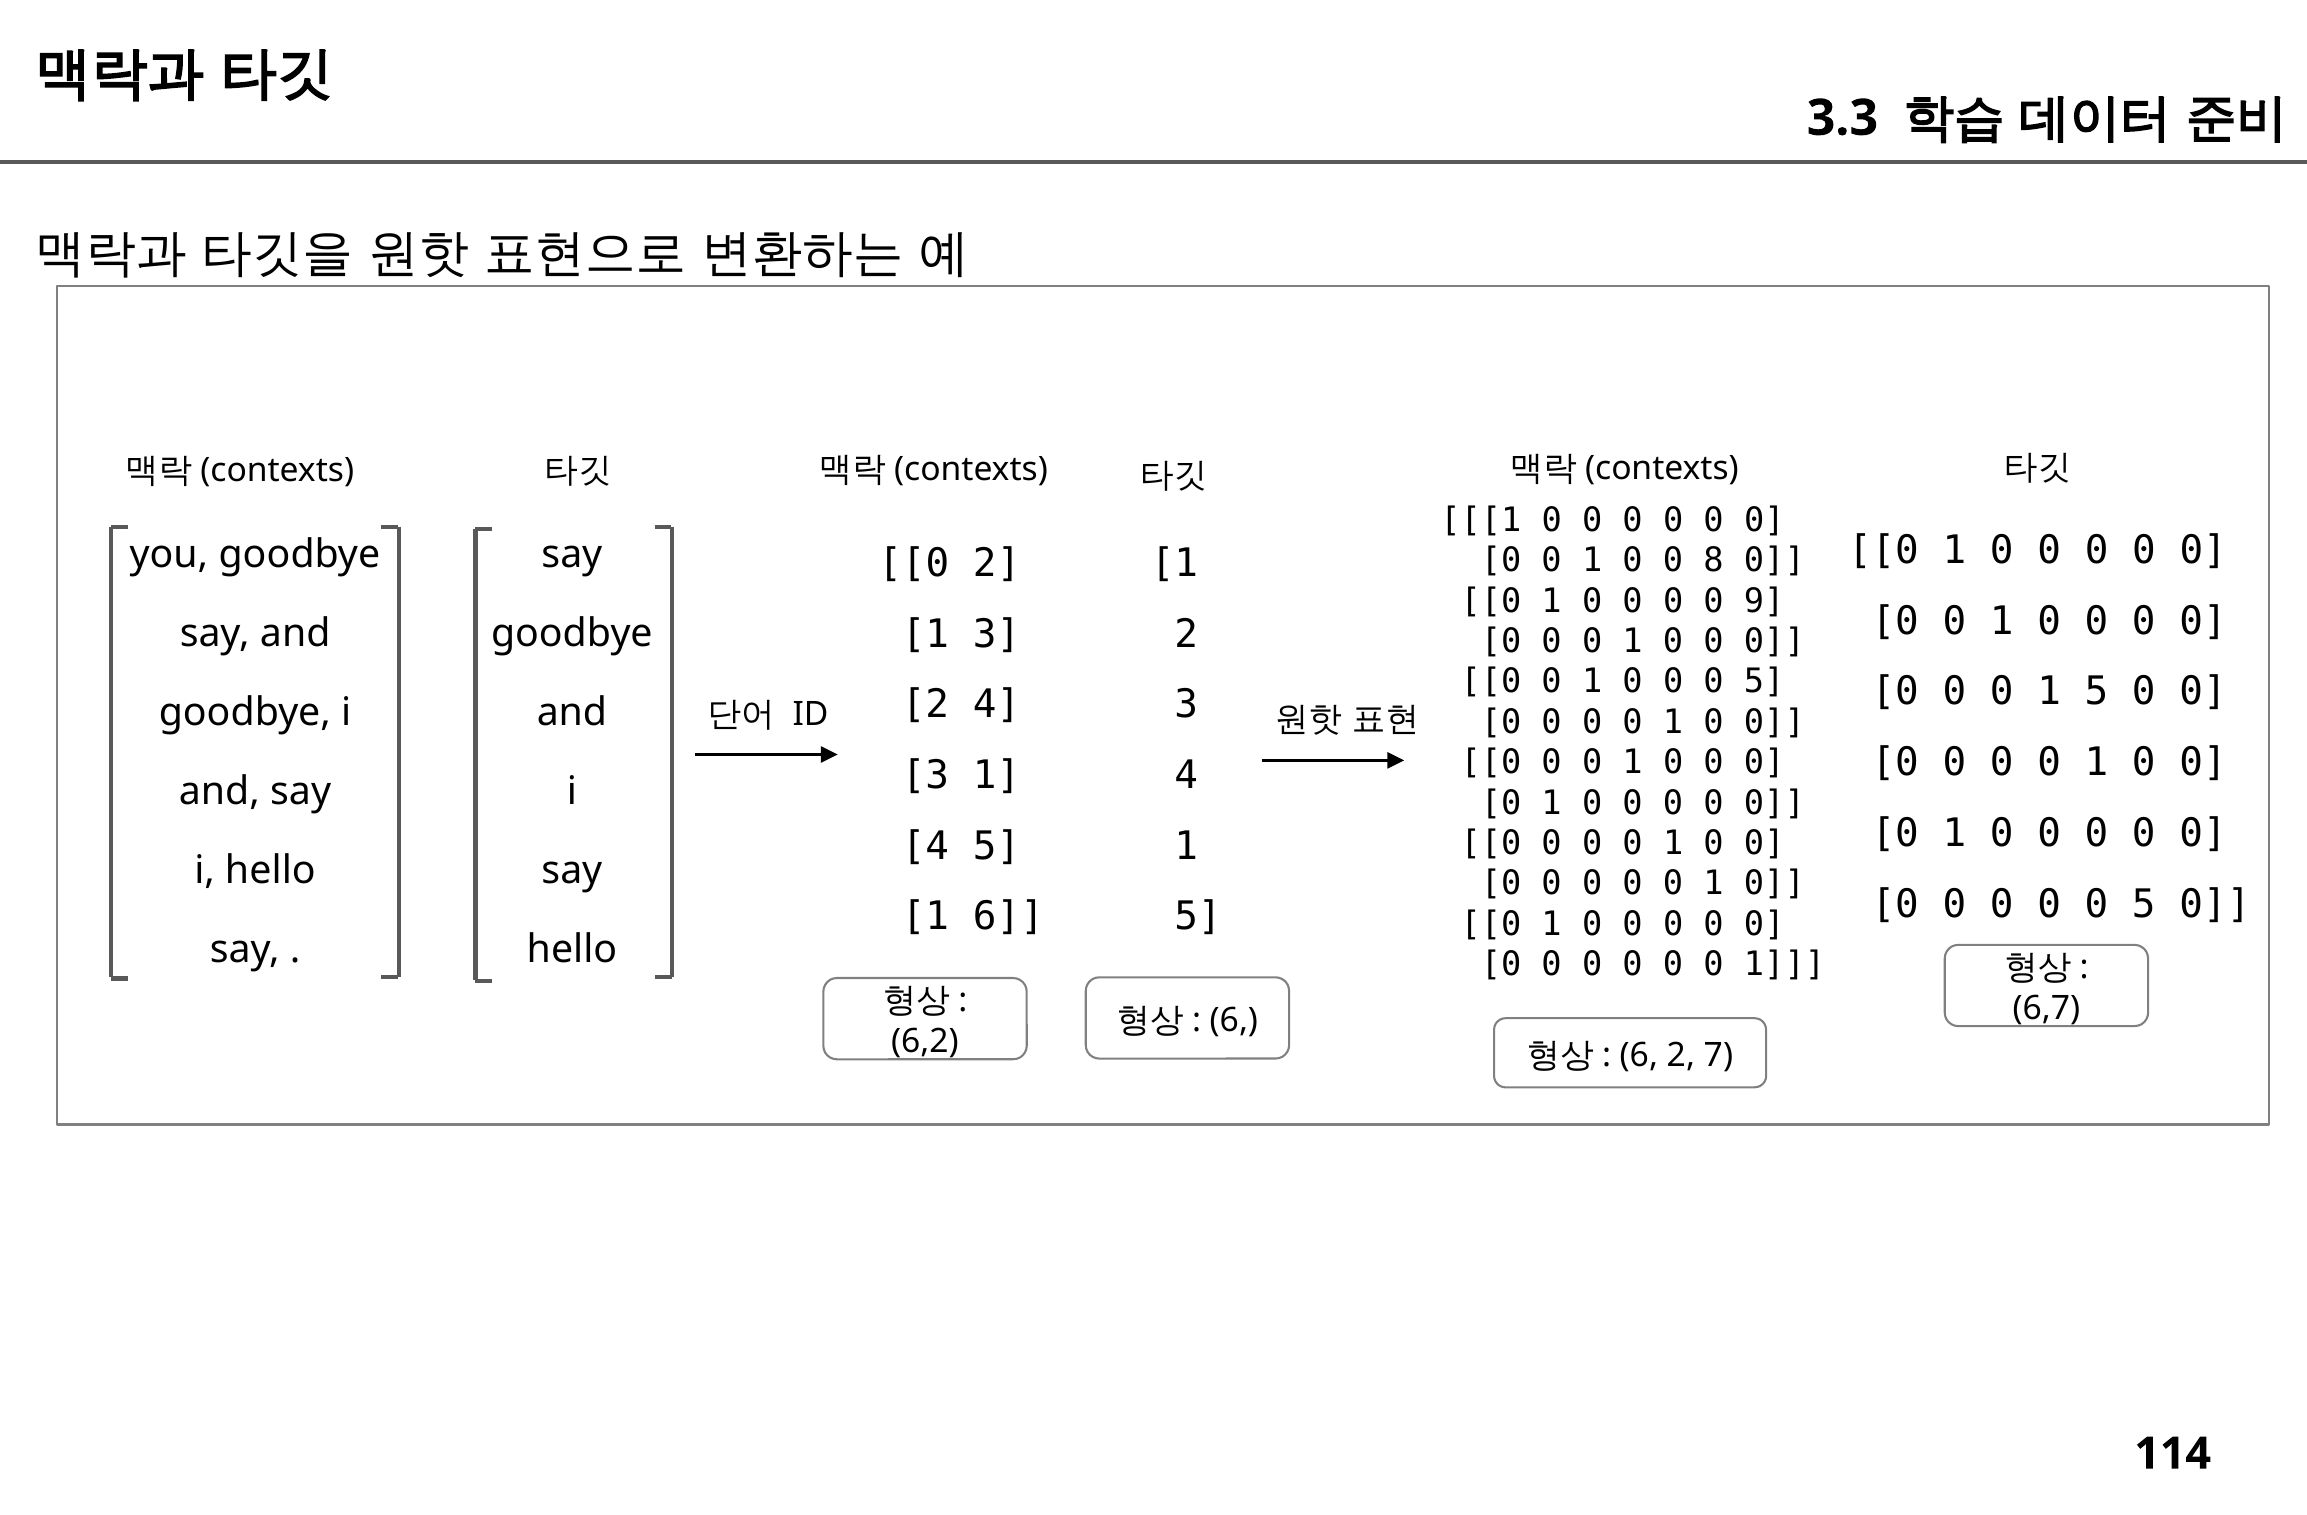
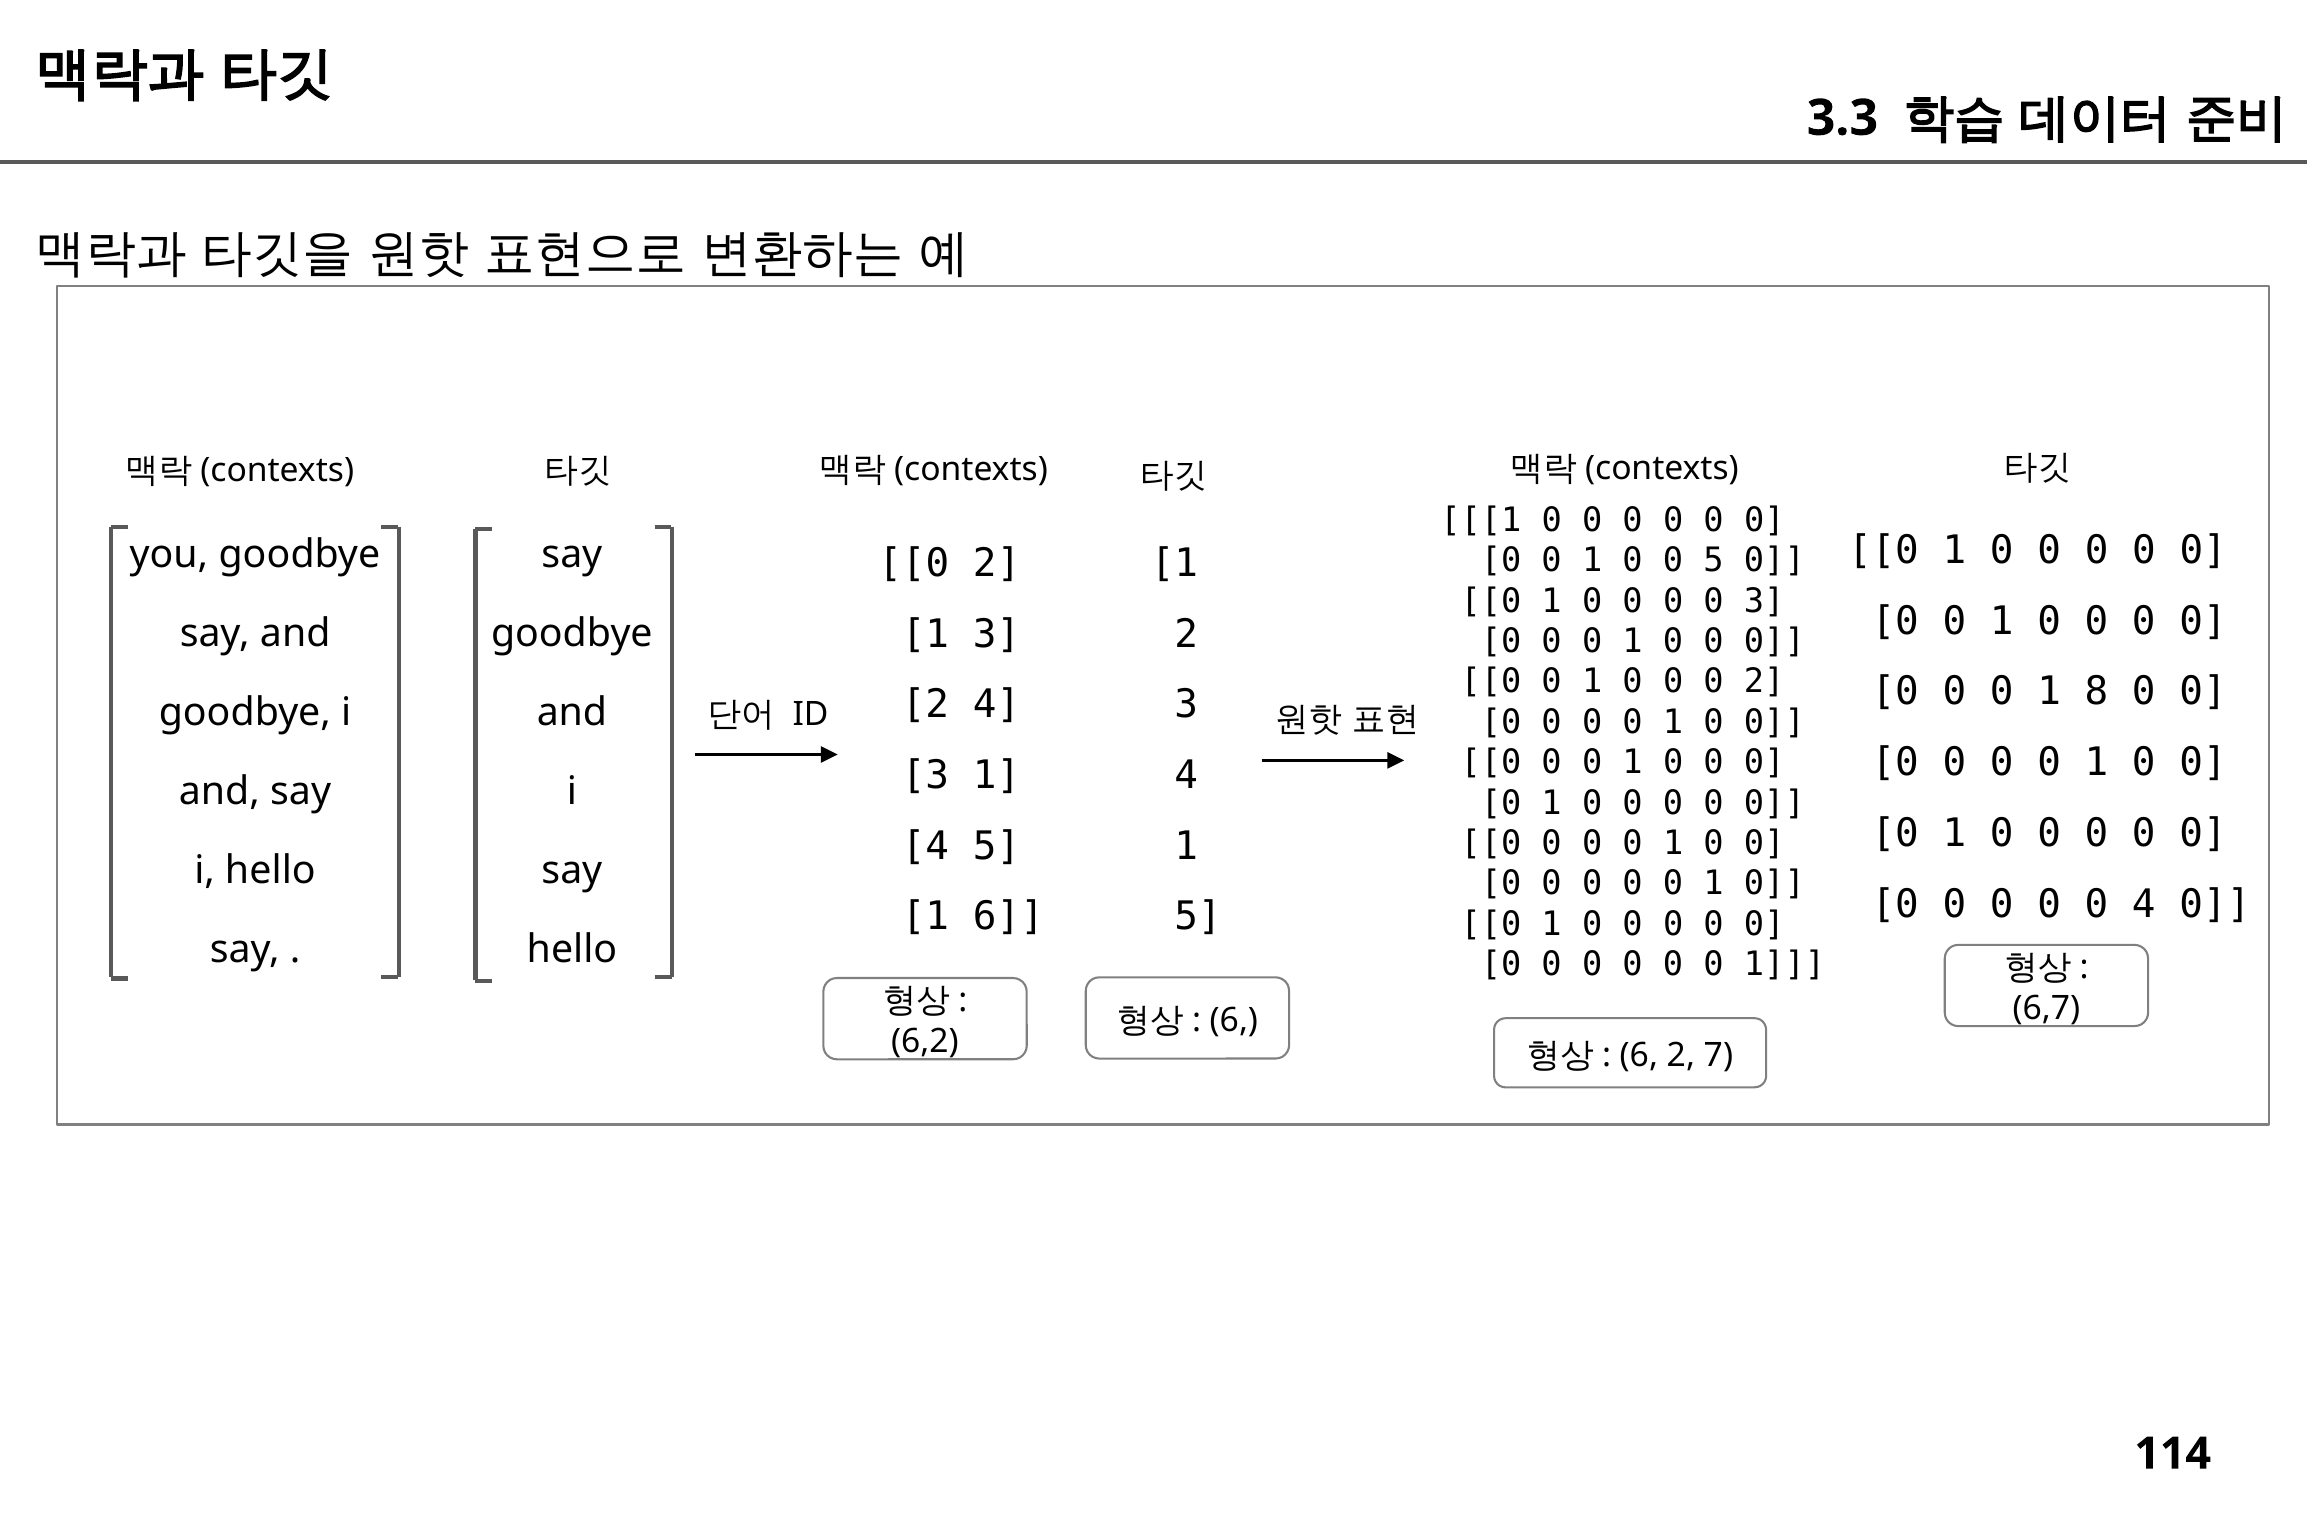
0 8: 8 -> 5
0 9: 9 -> 3
5 at (1764, 682): 5 -> 2
0 1 5: 5 -> 8
5 at (2144, 904): 5 -> 4
